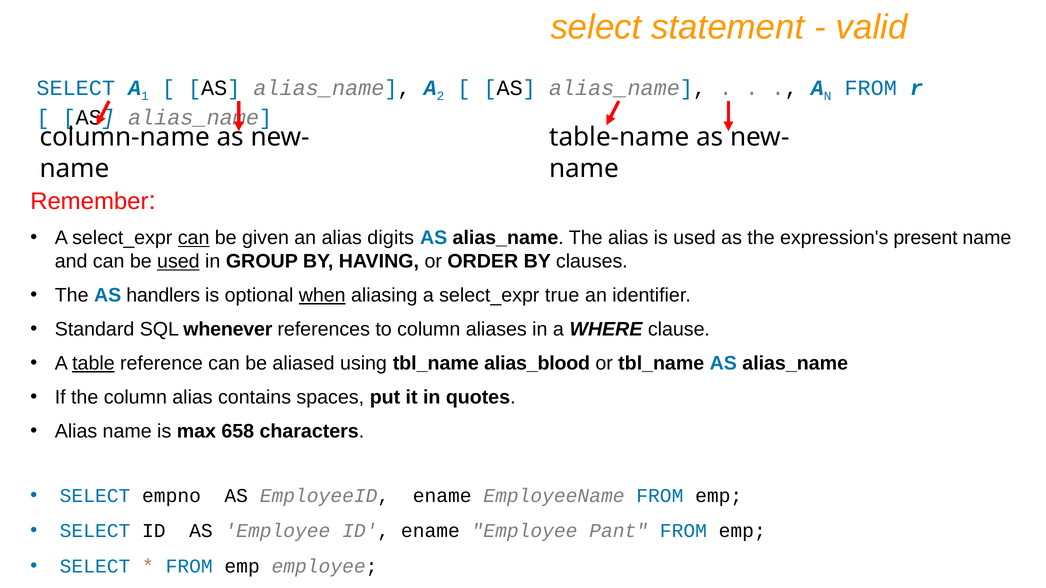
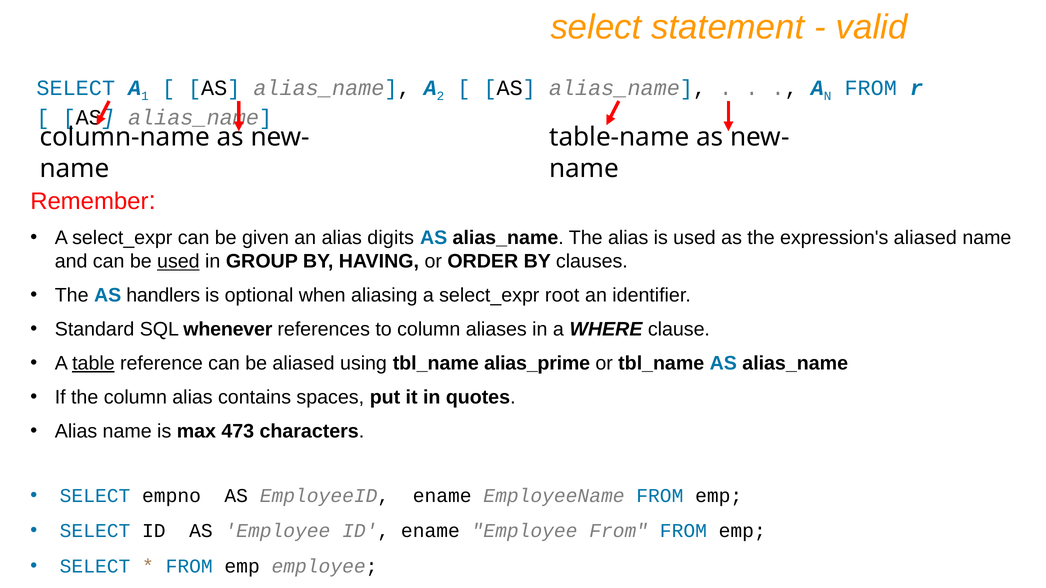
can at (194, 238) underline: present -> none
expression's present: present -> aliased
when underline: present -> none
true: true -> root
alias_blood: alias_blood -> alias_prime
658: 658 -> 473
Employee Pant: Pant -> From
